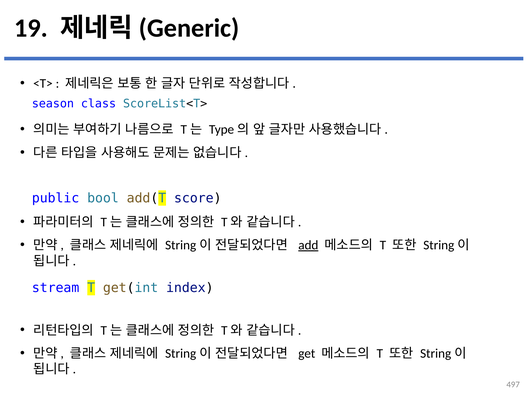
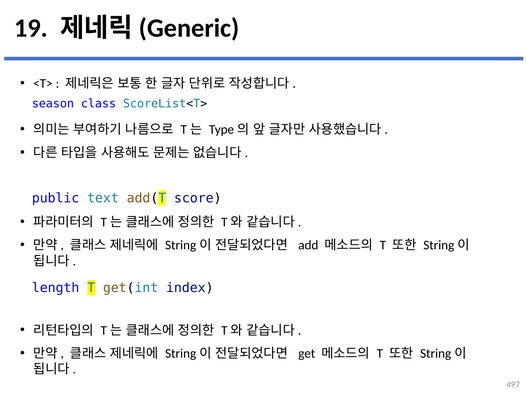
bool: bool -> text
add underline: present -> none
stream: stream -> length
